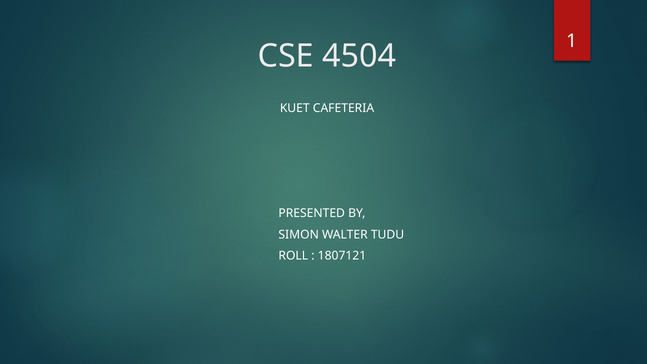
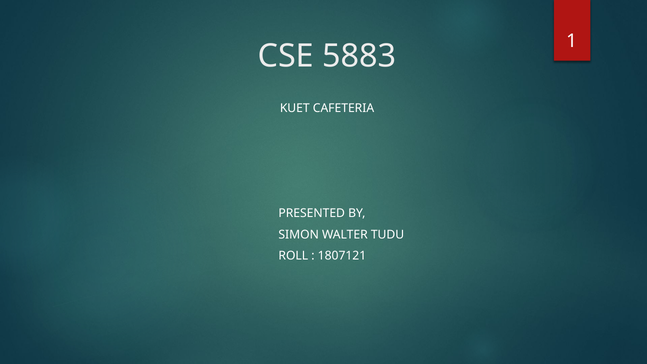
4504: 4504 -> 5883
